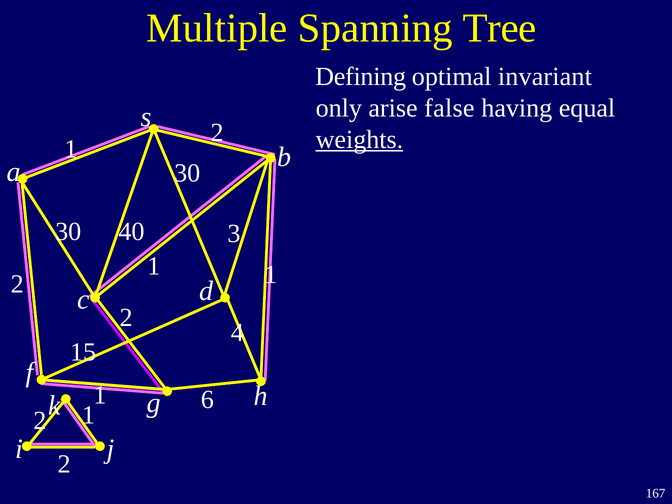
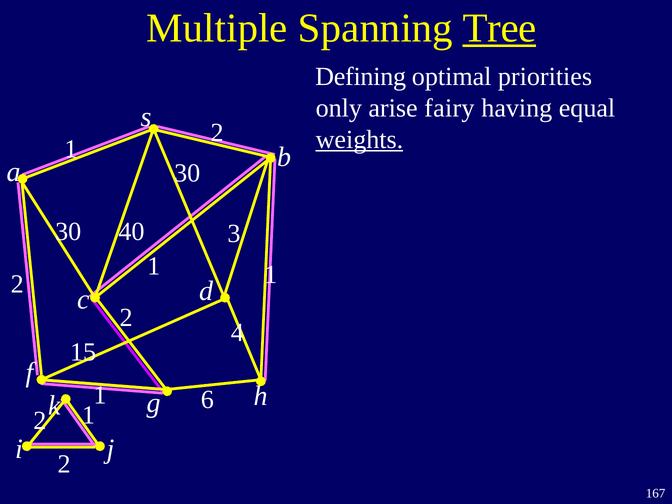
Tree underline: none -> present
invariant: invariant -> priorities
false: false -> fairy
